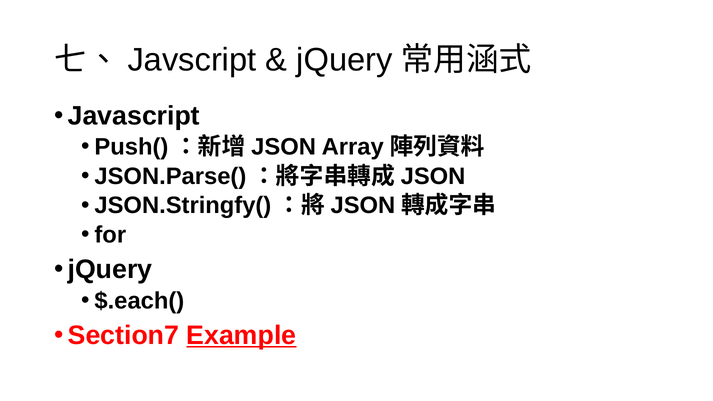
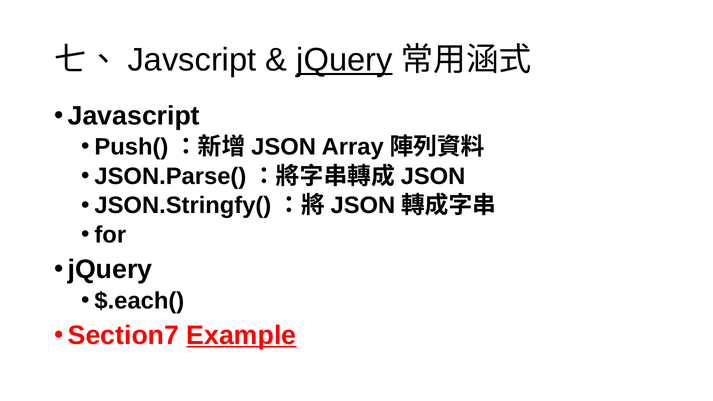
jQuery at (344, 60) underline: none -> present
